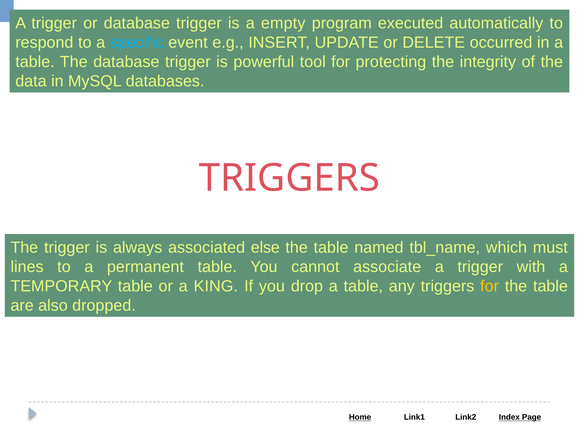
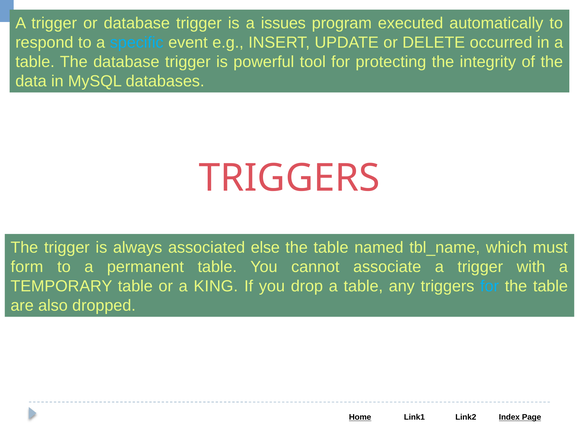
empty: empty -> issues
lines: lines -> form
for at (490, 286) colour: yellow -> light blue
